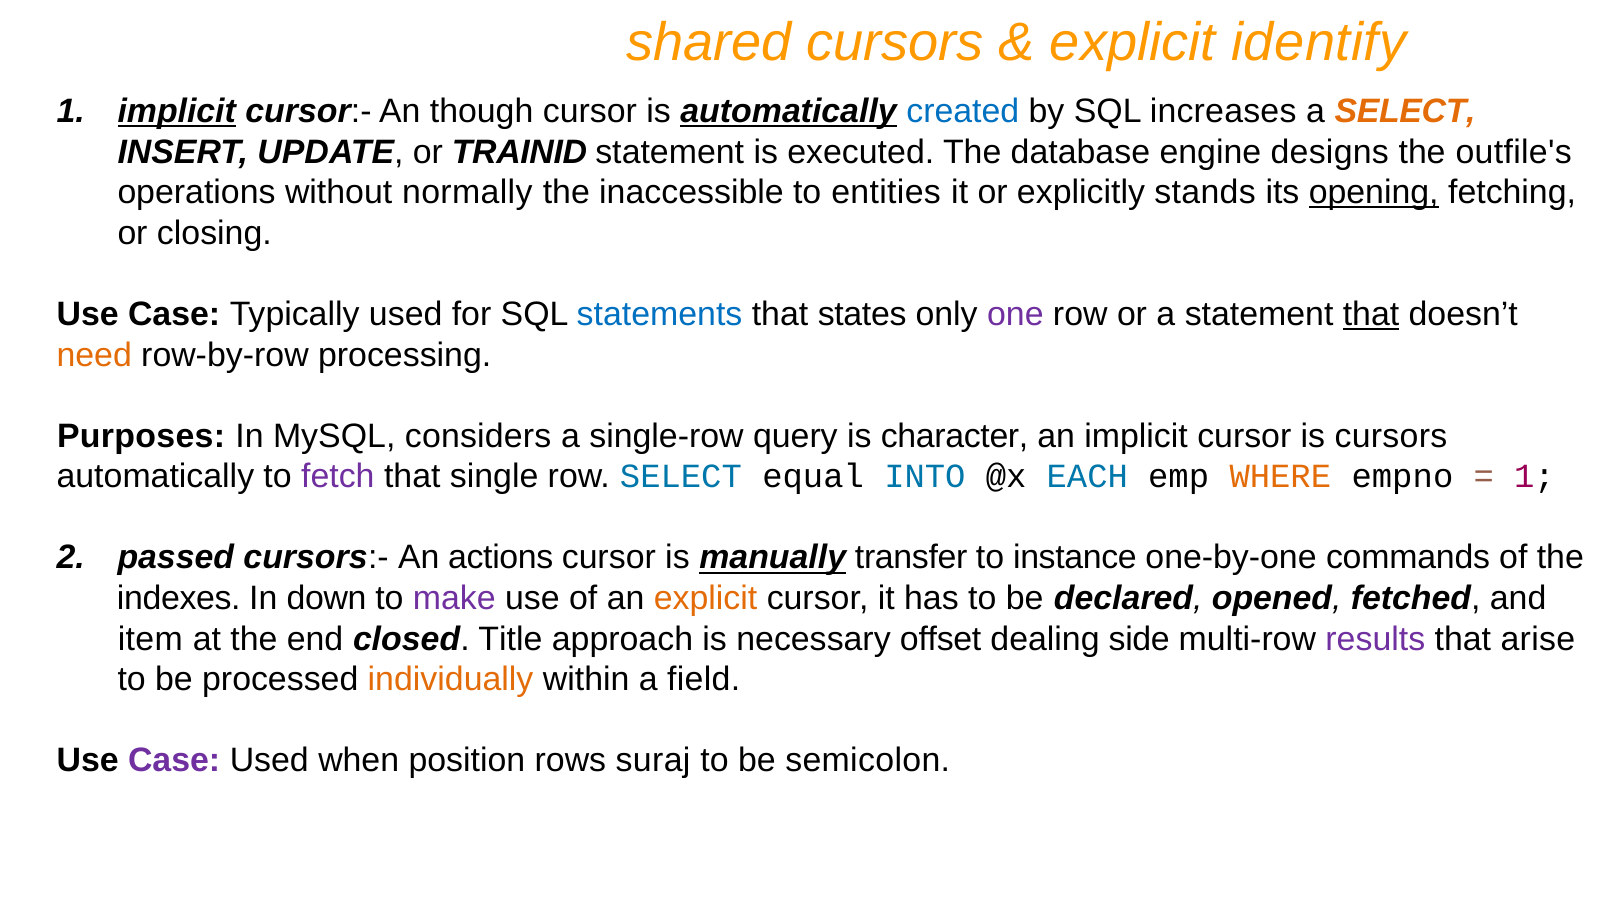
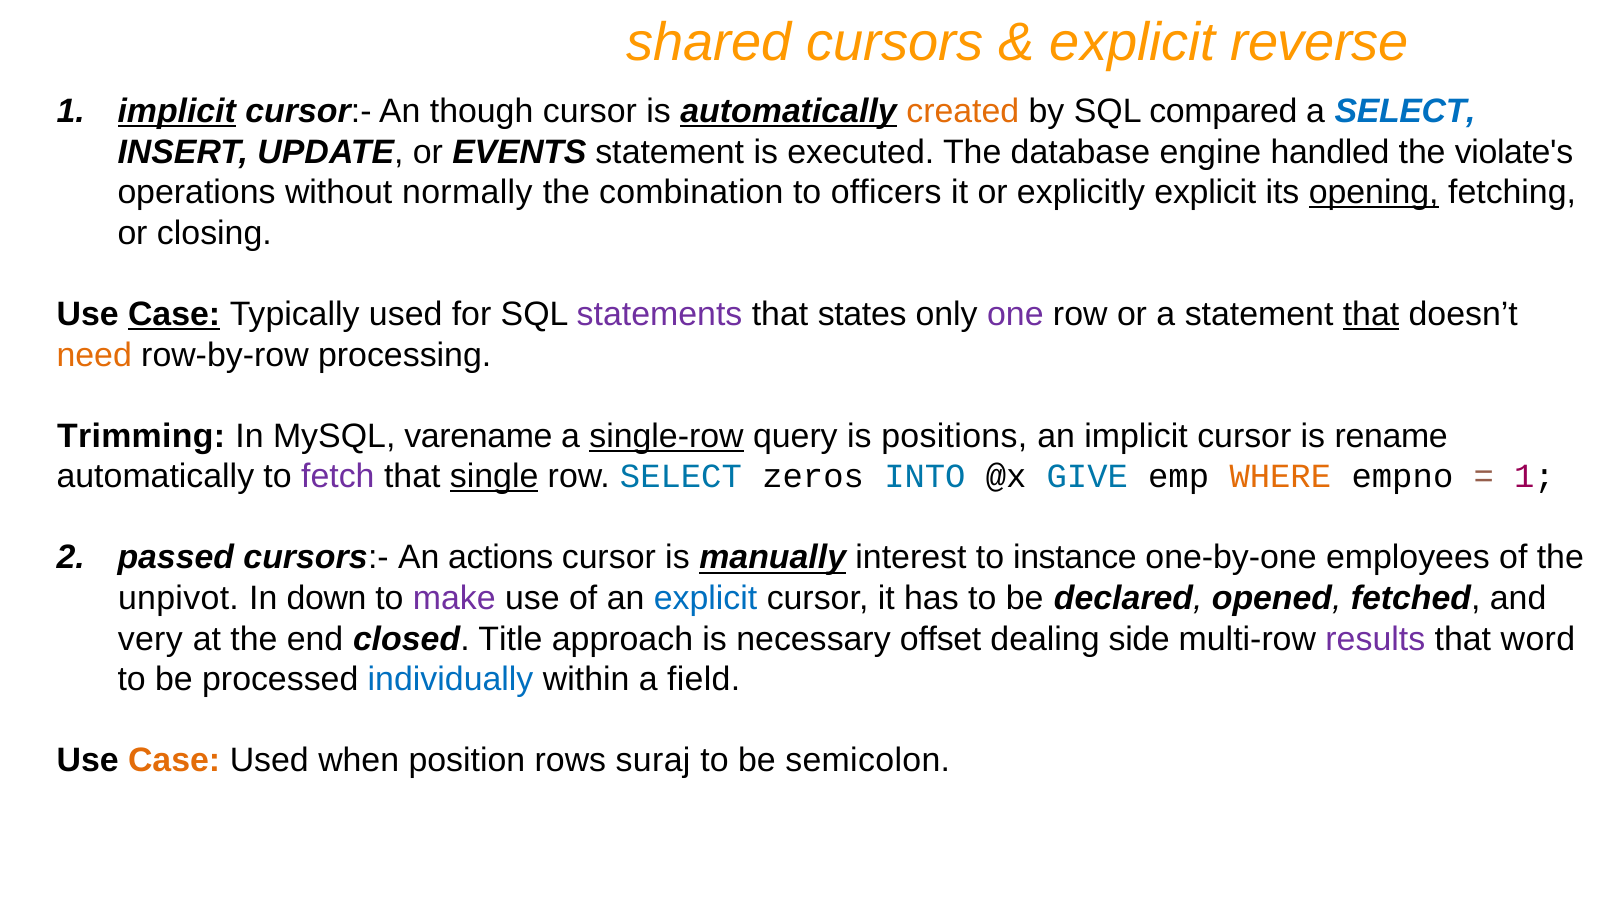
identify: identify -> reverse
created colour: blue -> orange
increases: increases -> compared
SELECT at (1405, 111) colour: orange -> blue
TRAINID: TRAINID -> EVENTS
designs: designs -> handled
outfile's: outfile's -> violate's
inaccessible: inaccessible -> combination
entities: entities -> officers
explicitly stands: stands -> explicit
Case at (174, 314) underline: none -> present
statements colour: blue -> purple
Purposes: Purposes -> Trimming
considers: considers -> varename
single-row underline: none -> present
character: character -> positions
is cursors: cursors -> rename
single underline: none -> present
equal: equal -> zeros
EACH: EACH -> GIVE
transfer: transfer -> interest
commands: commands -> employees
indexes: indexes -> unpivot
explicit at (706, 599) colour: orange -> blue
item: item -> very
arise: arise -> word
individually colour: orange -> blue
Case at (174, 761) colour: purple -> orange
